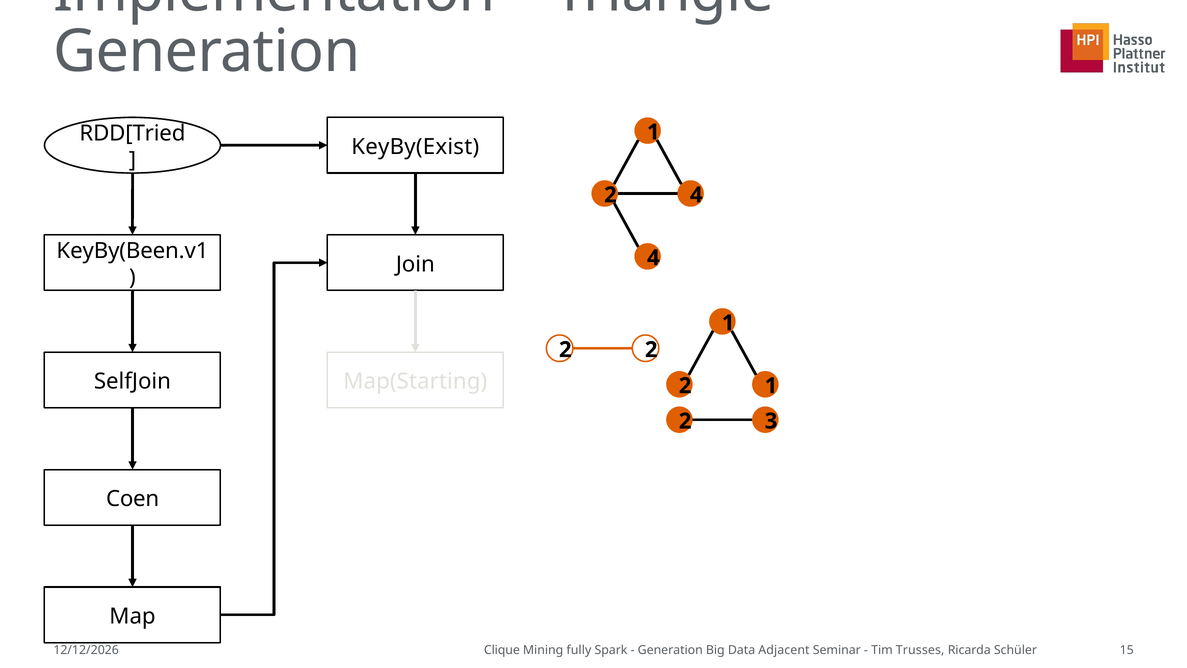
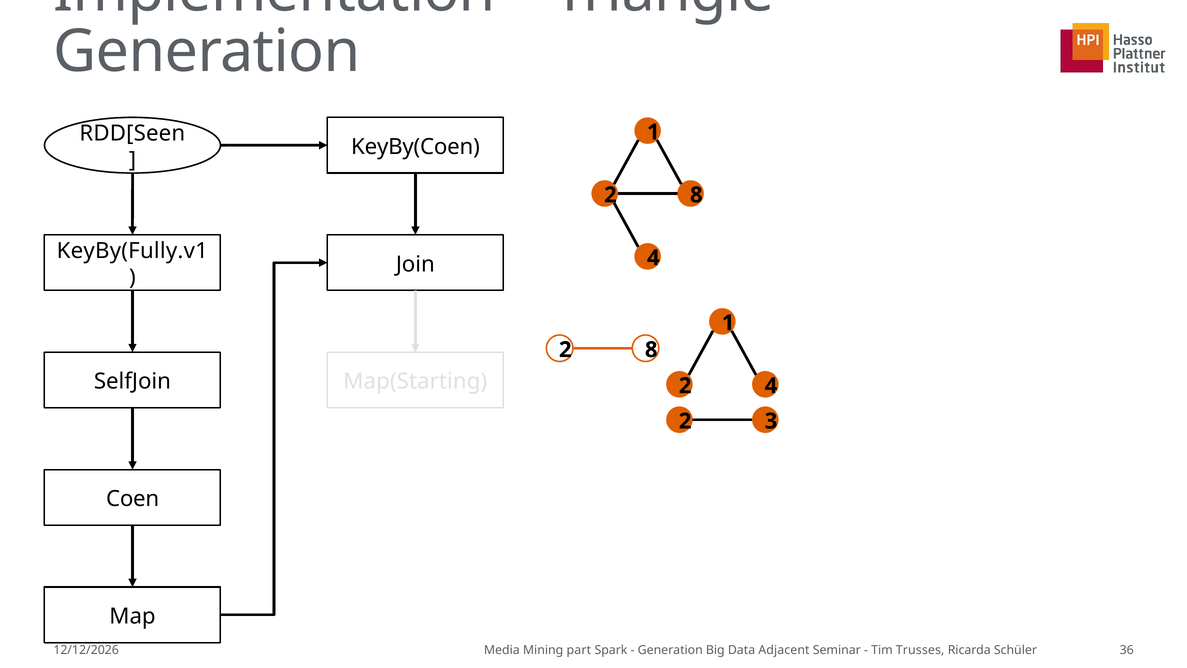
RDD[Tried: RDD[Tried -> RDD[Seen
KeyBy(Exist: KeyBy(Exist -> KeyBy(Coen
4 at (696, 195): 4 -> 8
KeyBy(Been.v1: KeyBy(Been.v1 -> KeyBy(Fully.v1
2 at (651, 350): 2 -> 8
2 1: 1 -> 4
Clique: Clique -> Media
fully: fully -> part
15: 15 -> 36
